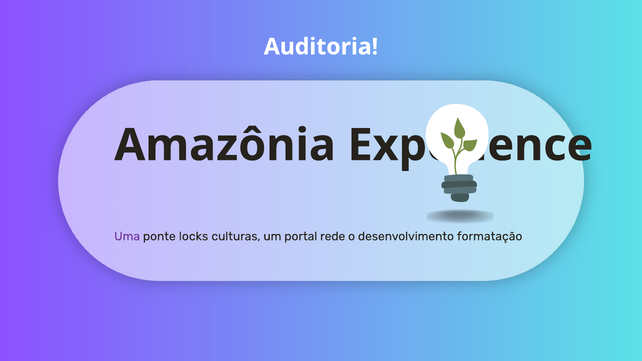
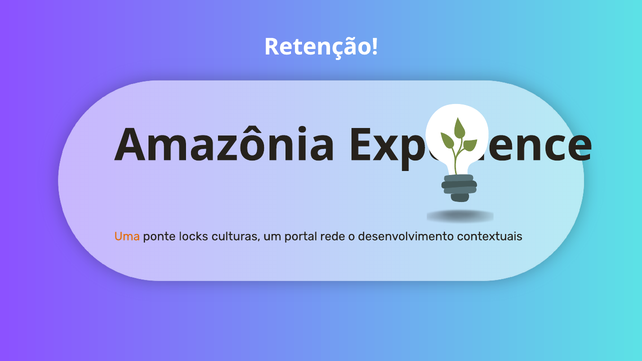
Auditoria: Auditoria -> Retenção
Uma colour: purple -> orange
formatação: formatação -> contextuais
